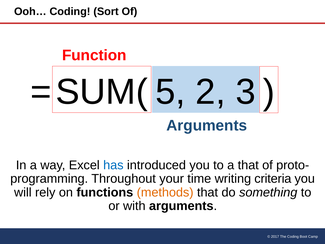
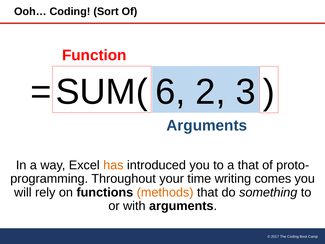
5: 5 -> 6
has colour: blue -> orange
criteria: criteria -> comes
